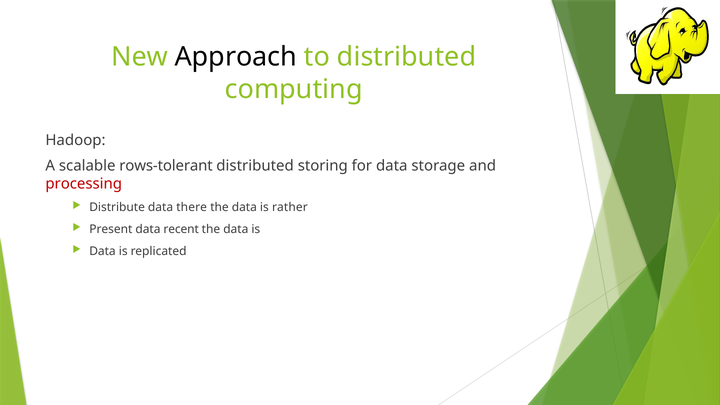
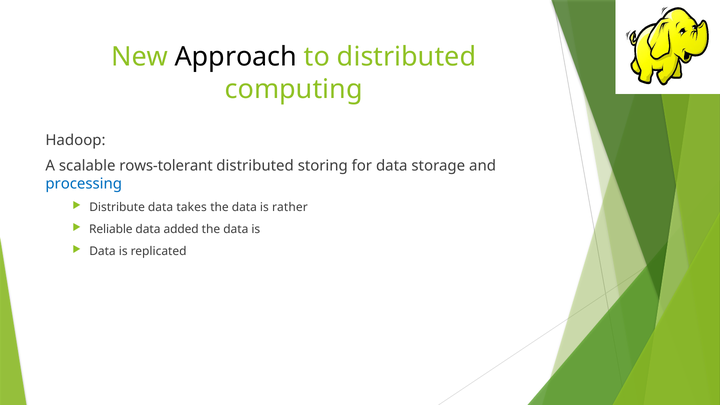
processing colour: red -> blue
there: there -> takes
Present: Present -> Reliable
recent: recent -> added
